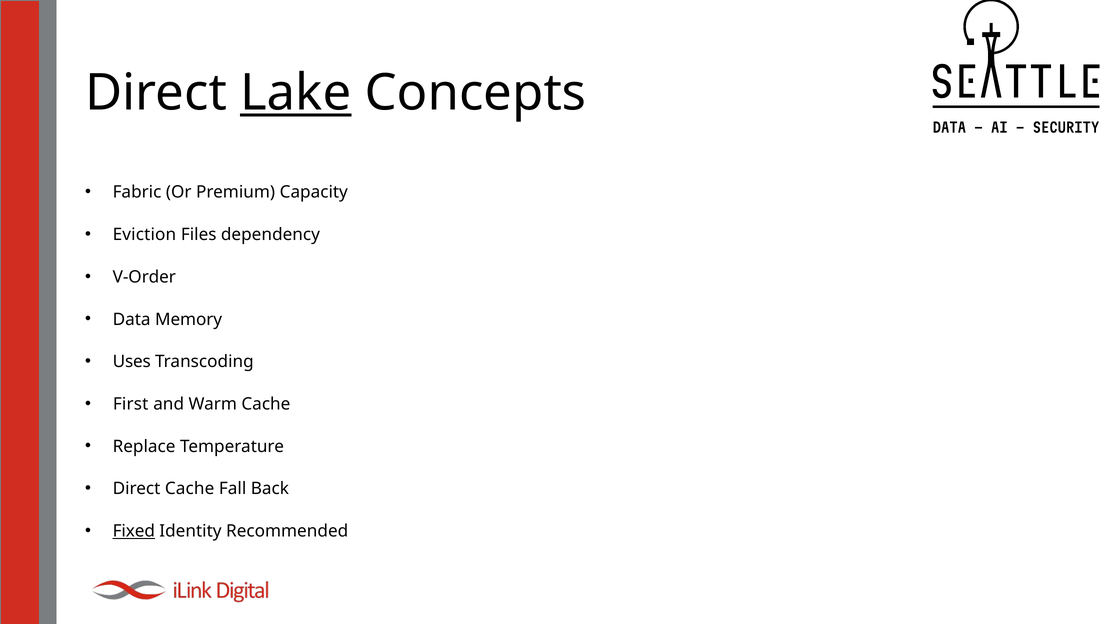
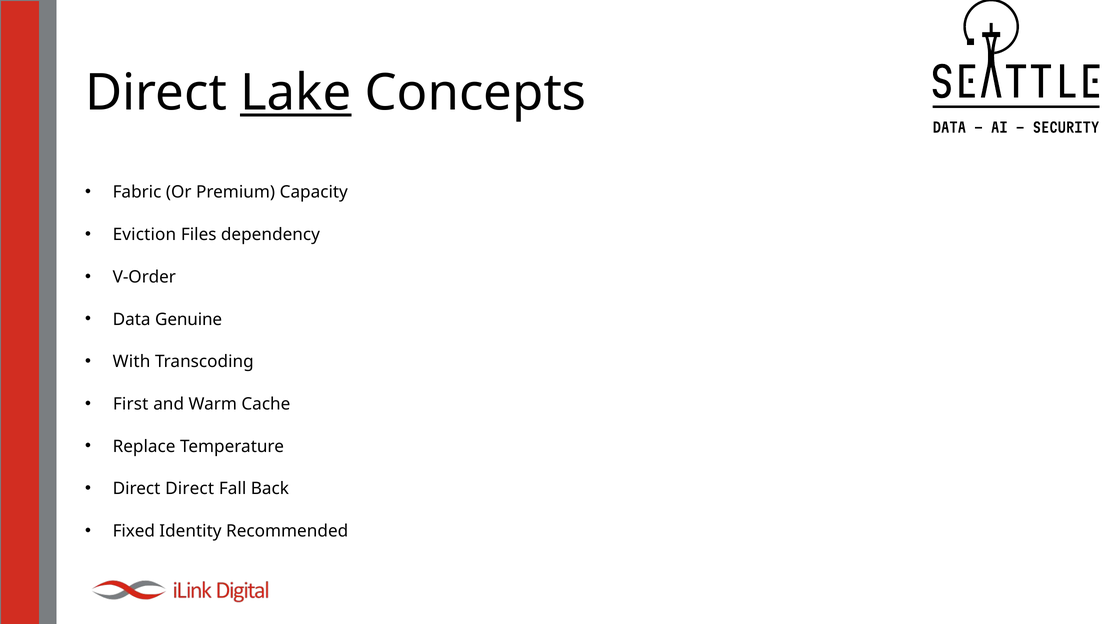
Memory: Memory -> Genuine
Uses: Uses -> With
Direct Cache: Cache -> Direct
Fixed underline: present -> none
